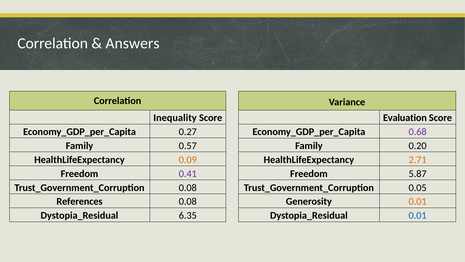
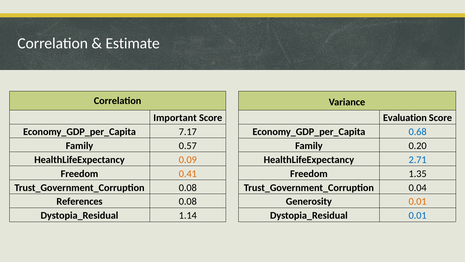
Answers: Answers -> Estimate
Inequality: Inequality -> Important
0.27: 0.27 -> 7.17
0.68 colour: purple -> blue
2.71 colour: orange -> blue
0.41 colour: purple -> orange
5.87: 5.87 -> 1.35
0.05: 0.05 -> 0.04
6.35: 6.35 -> 1.14
